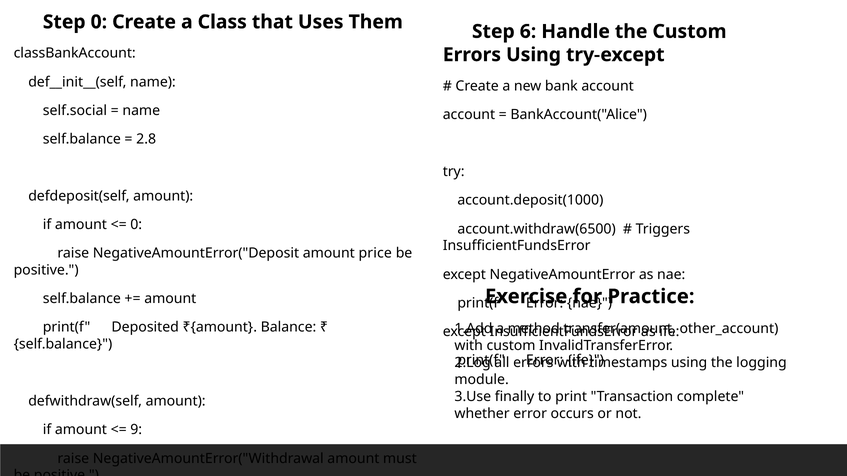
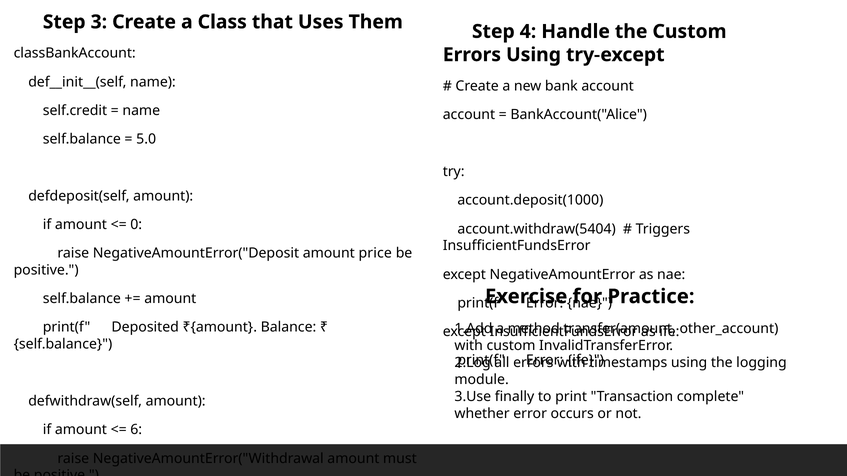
Step 0: 0 -> 3
6: 6 -> 4
self.social: self.social -> self.credit
2.8: 2.8 -> 5.0
account.withdraw(6500: account.withdraw(6500 -> account.withdraw(5404
9: 9 -> 6
